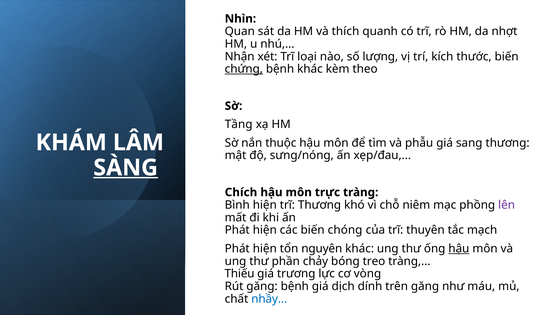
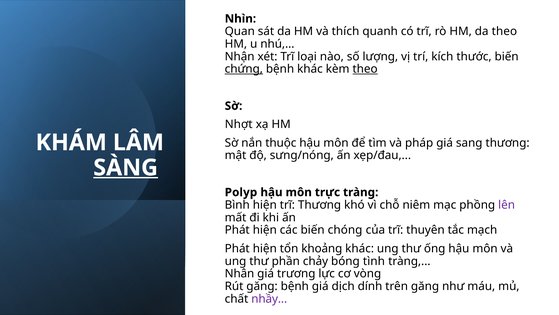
da nhợt: nhợt -> theo
theo at (365, 69) underline: none -> present
Tầng: Tầng -> Nhợt
phẫu: phẫu -> pháp
Chích: Chích -> Polyp
nguyên: nguyên -> khoảng
hậu at (459, 248) underline: present -> none
treo: treo -> tình
Thiếu: Thiếu -> Nhân
nhầy colour: blue -> purple
